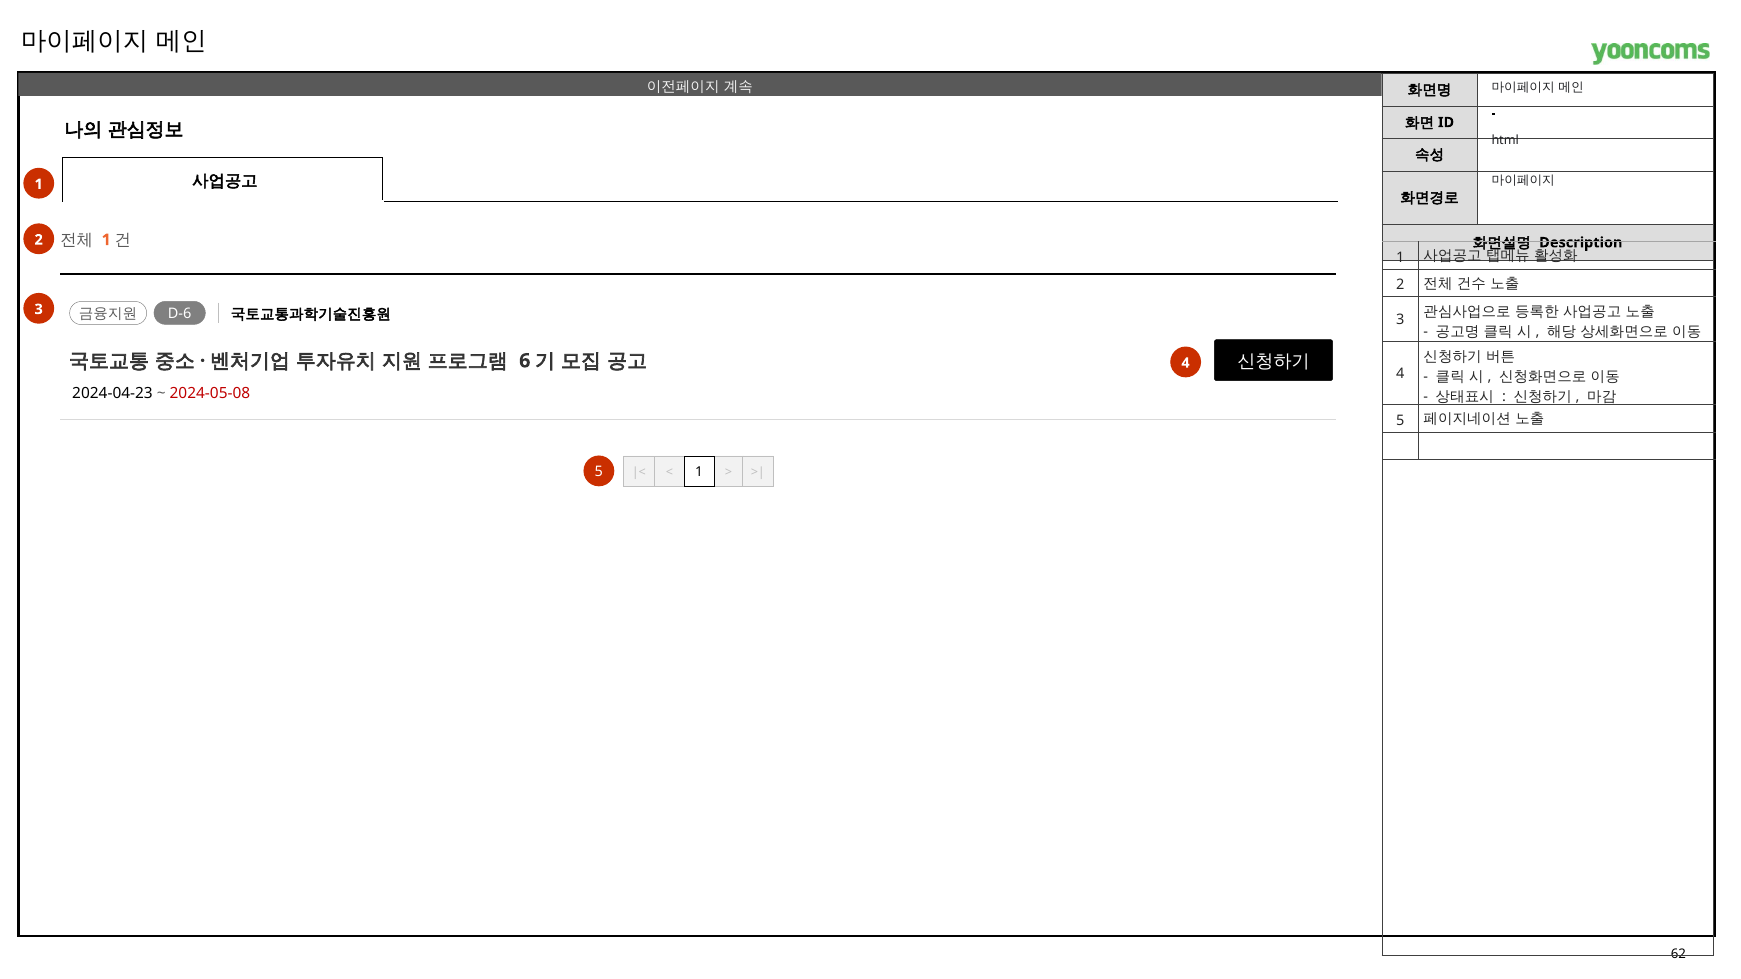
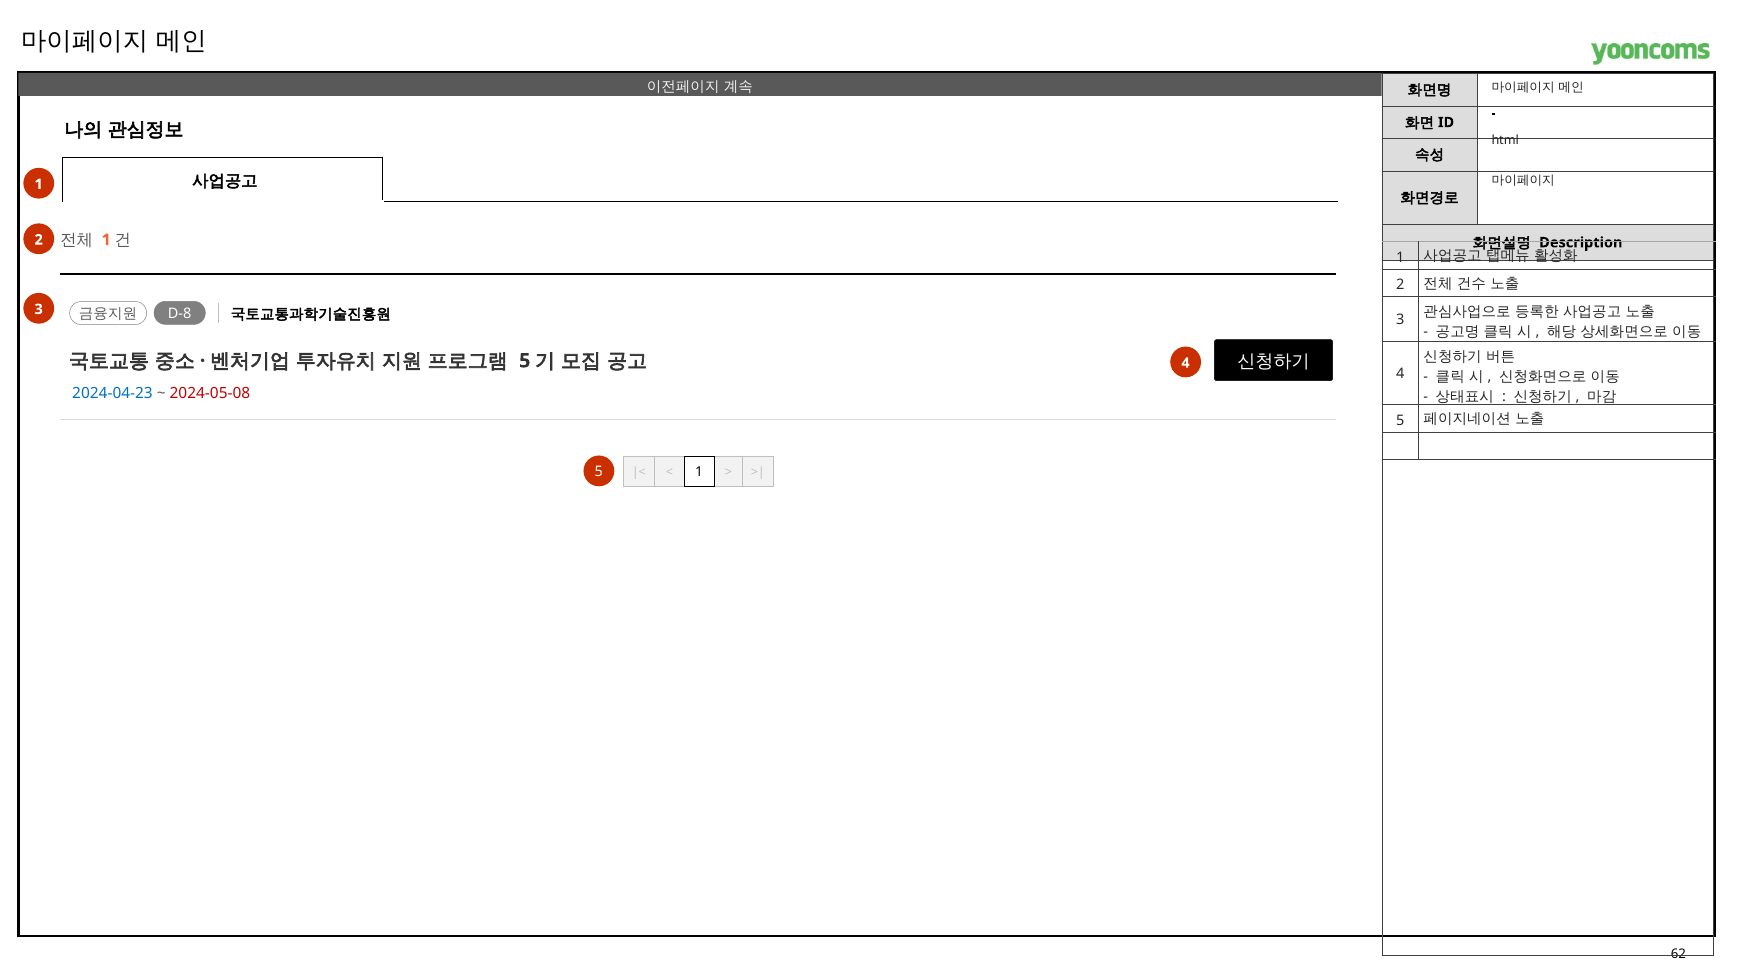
D-6: D-6 -> D-8
6 at (525, 361): 6 -> 5
2024-04-23 colour: black -> blue
